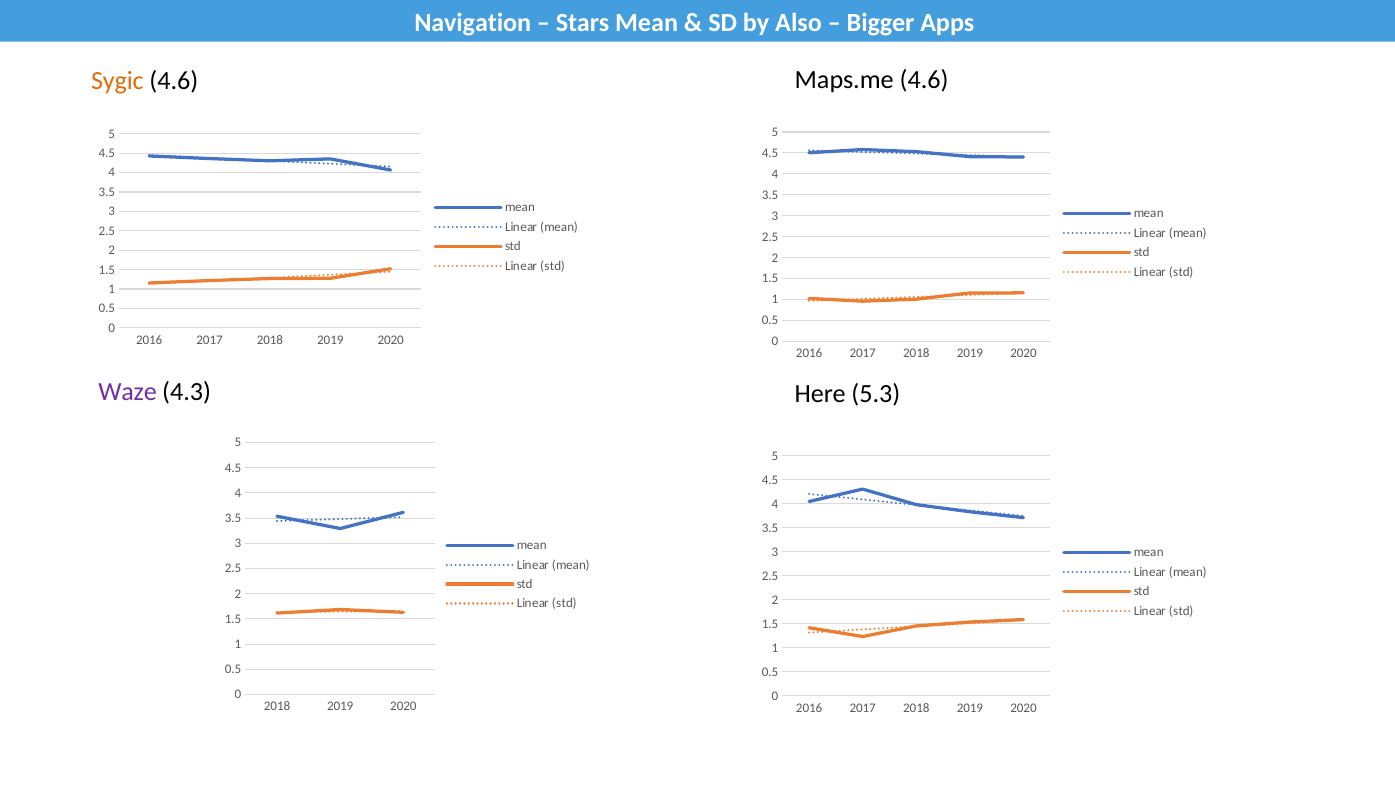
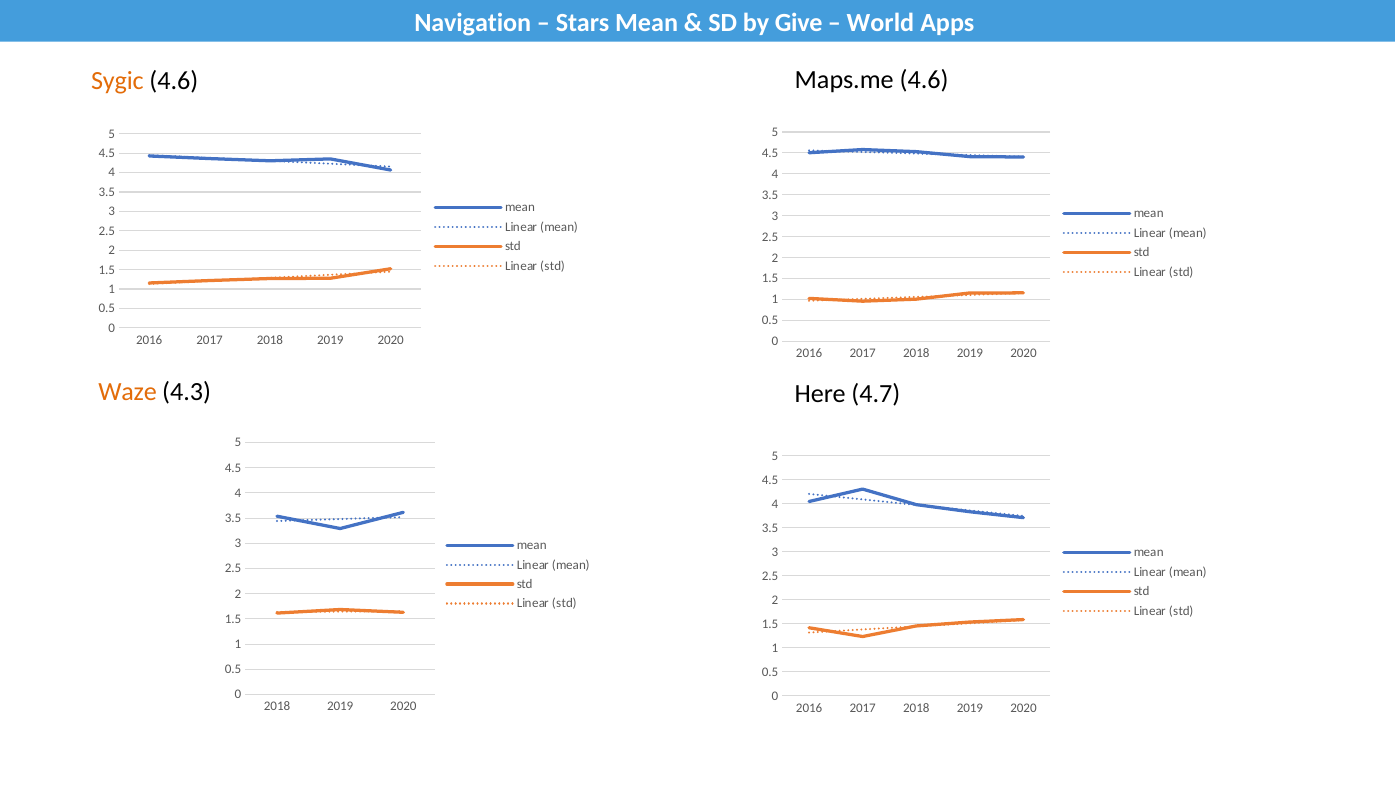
Also: Also -> Give
Bigger: Bigger -> World
Waze colour: purple -> orange
5.3: 5.3 -> 4.7
